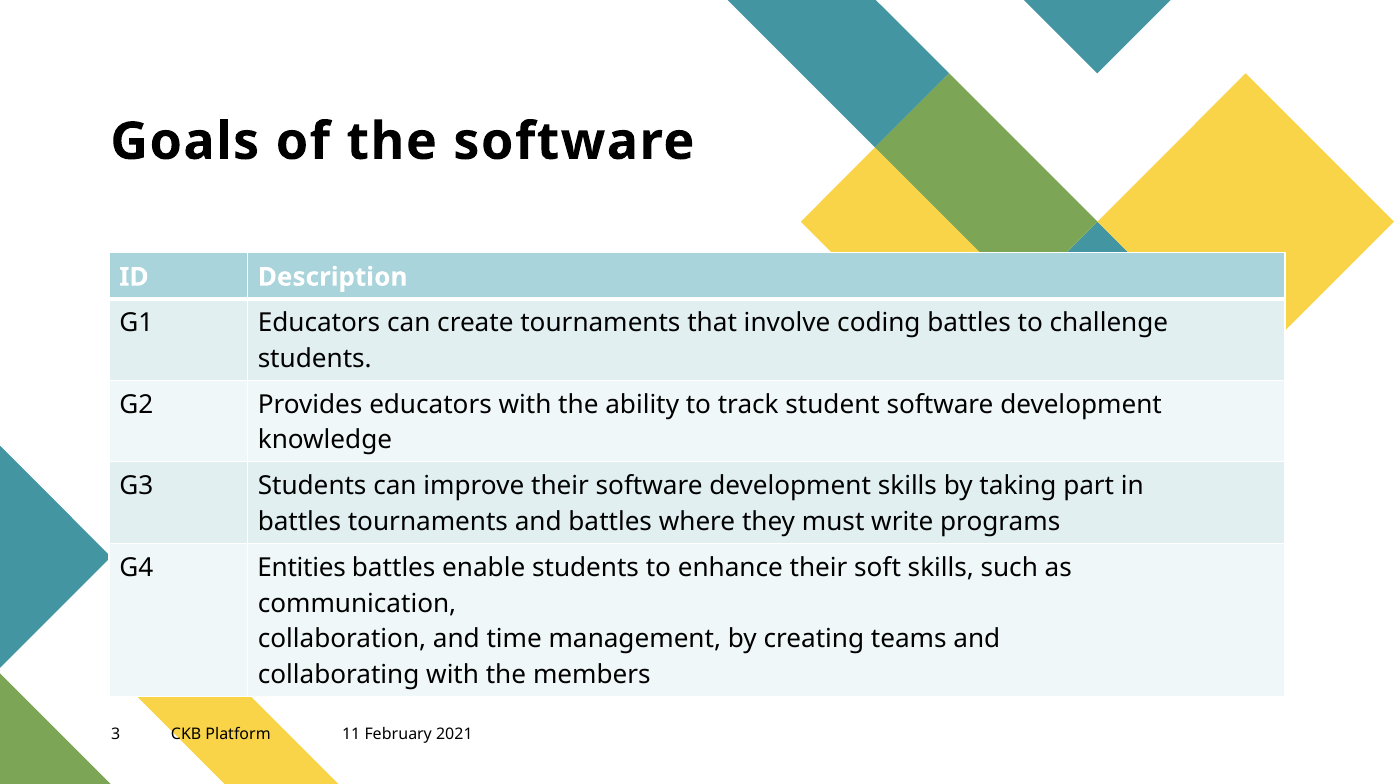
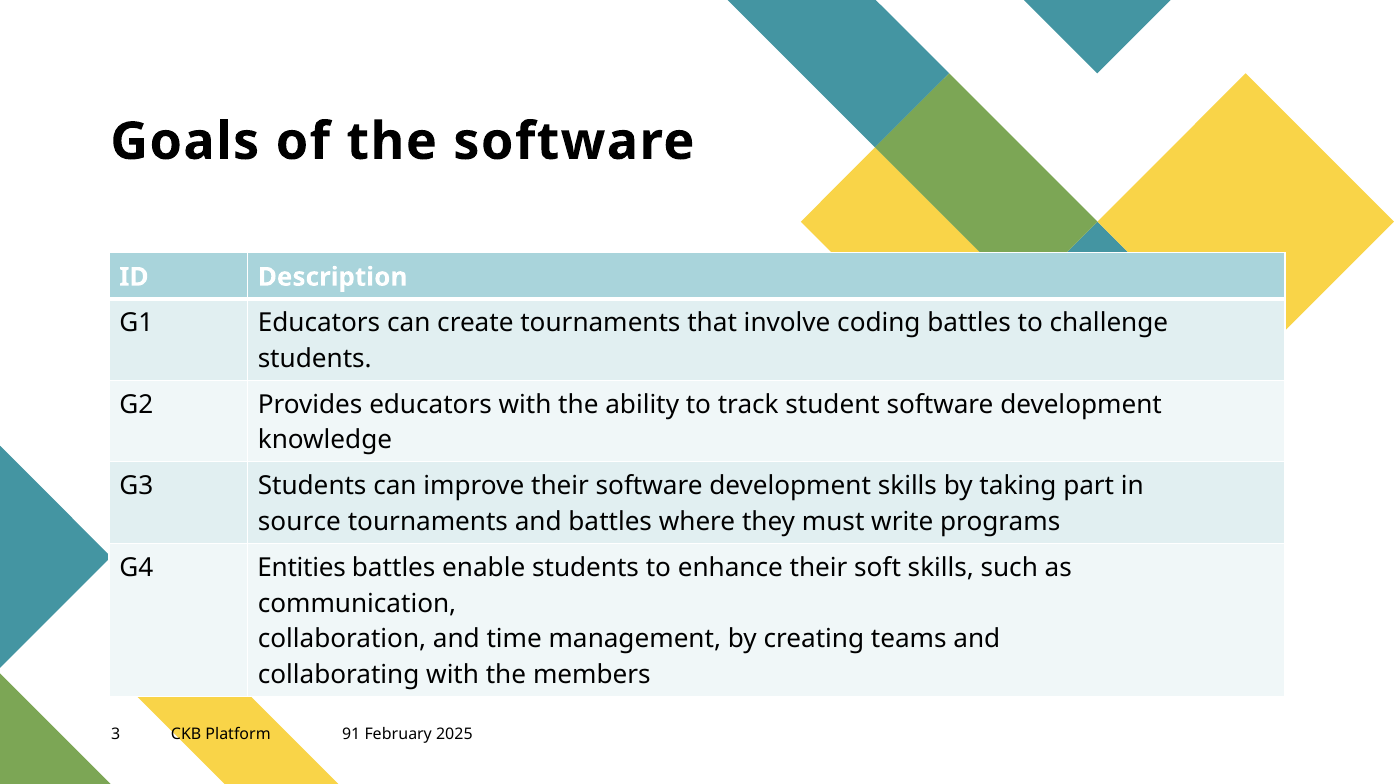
battles at (299, 522): battles -> source
11: 11 -> 91
2021: 2021 -> 2025
